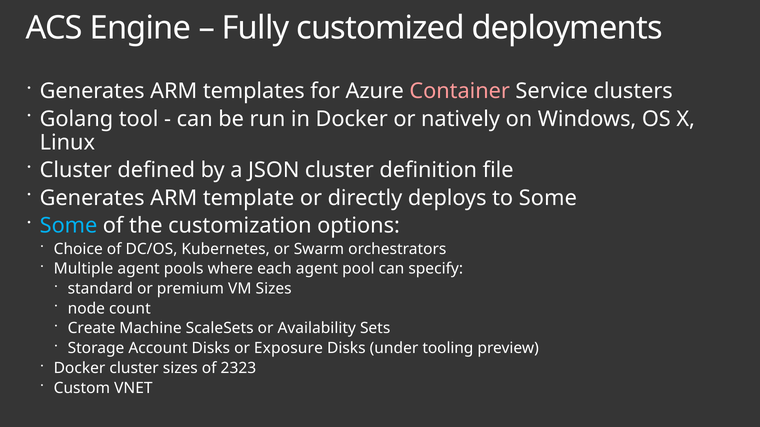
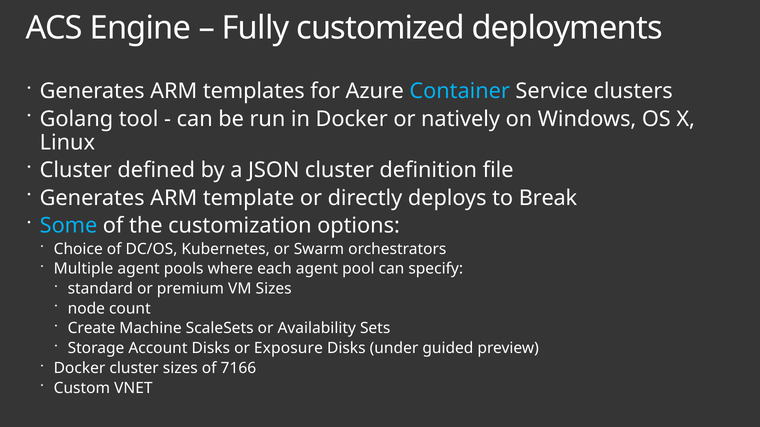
Container colour: pink -> light blue
to Some: Some -> Break
tooling: tooling -> guided
2323: 2323 -> 7166
